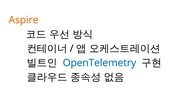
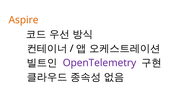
OpenTelemetry colour: blue -> purple
